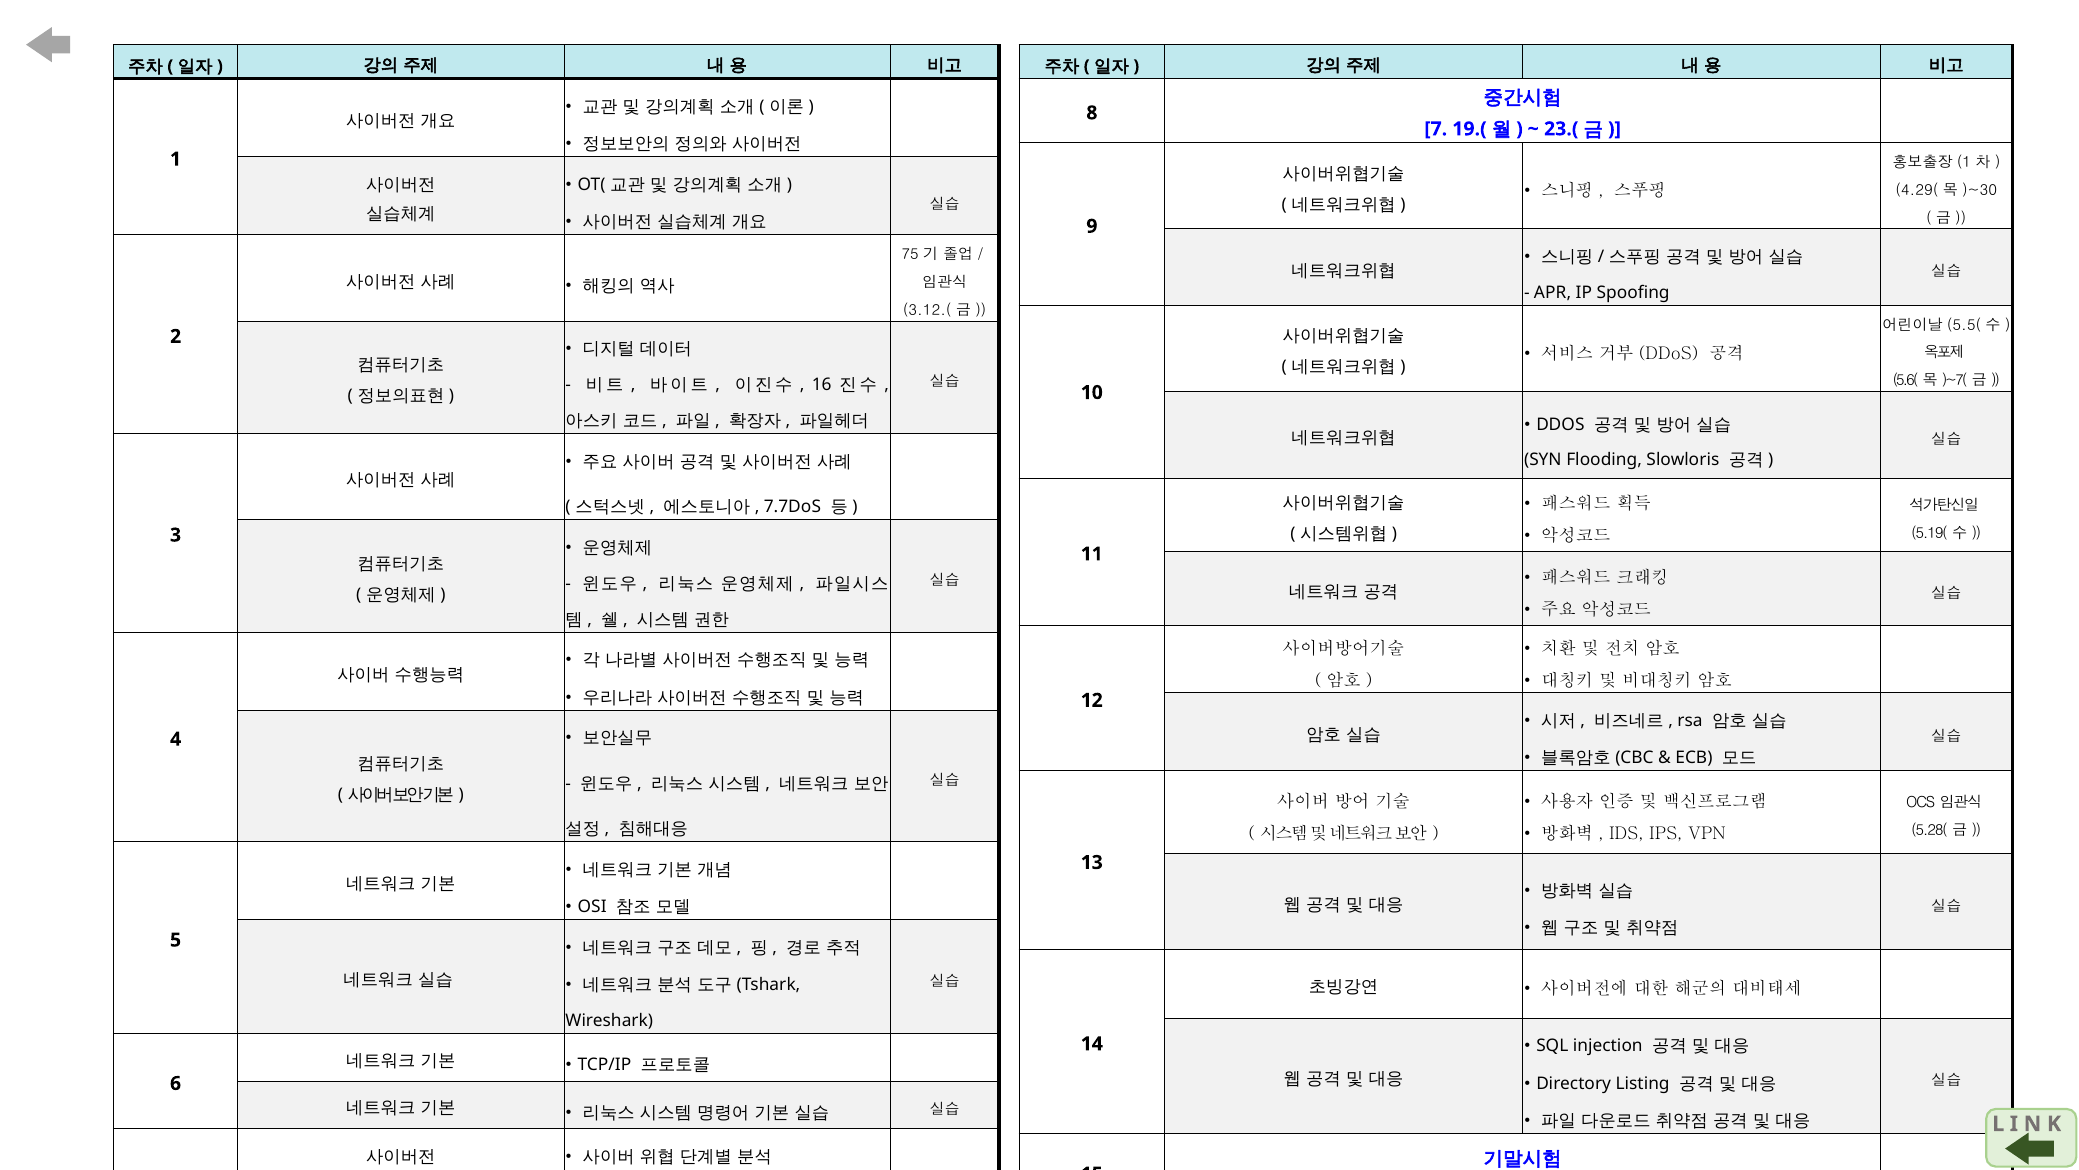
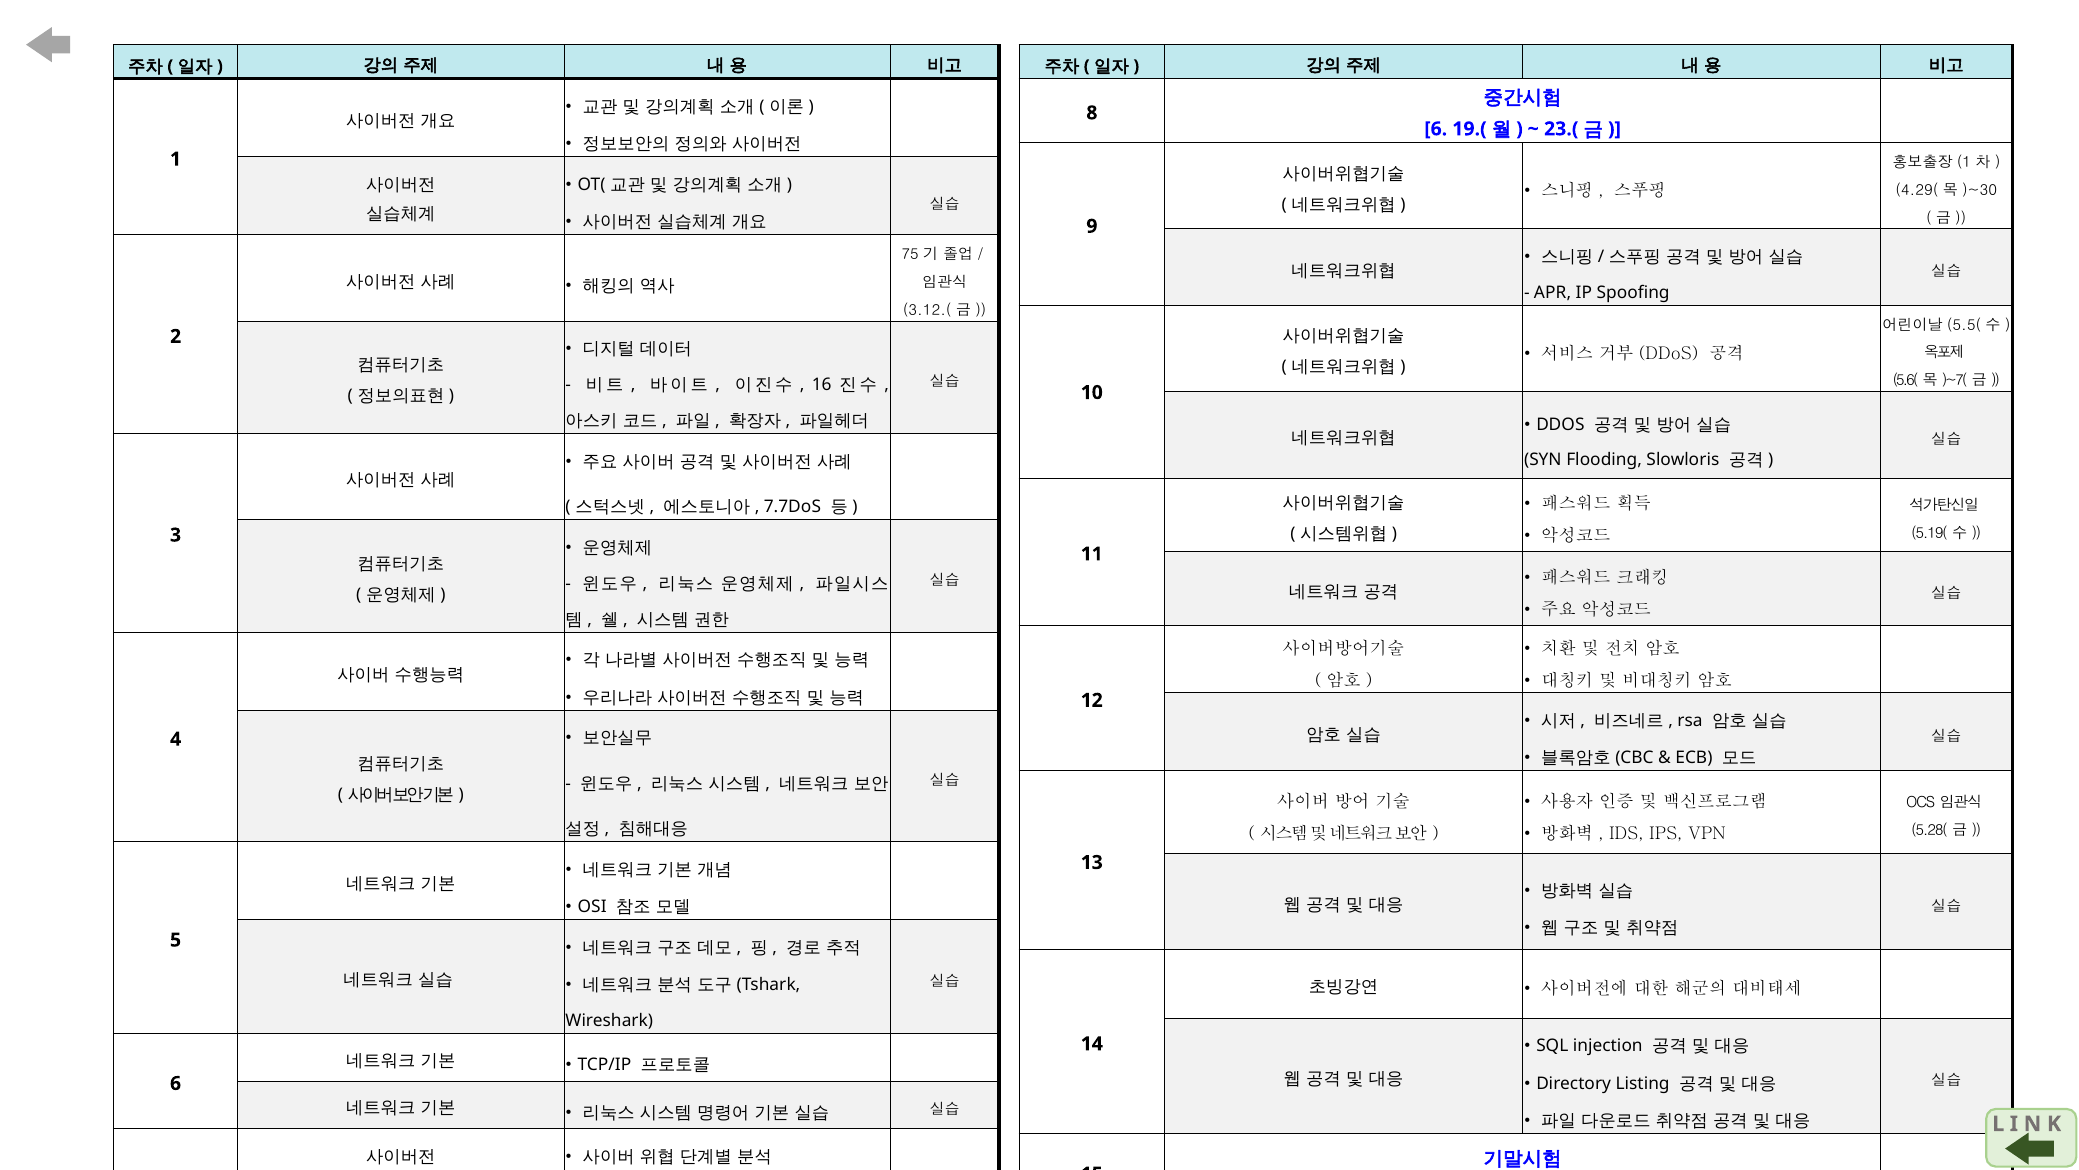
7 at (1436, 129): 7 -> 6
